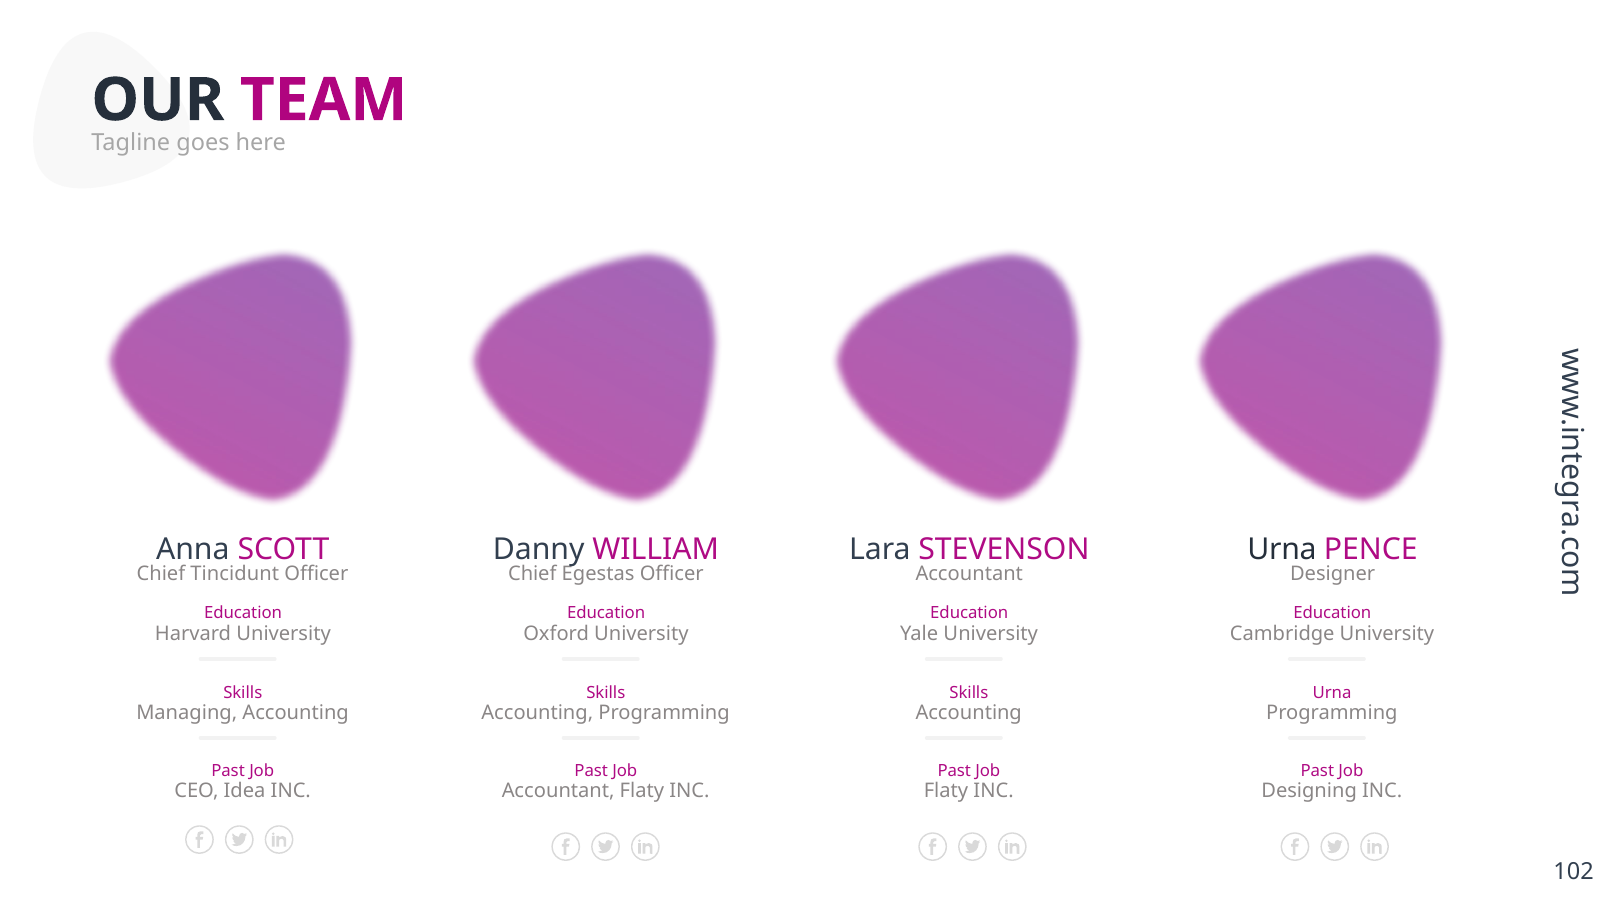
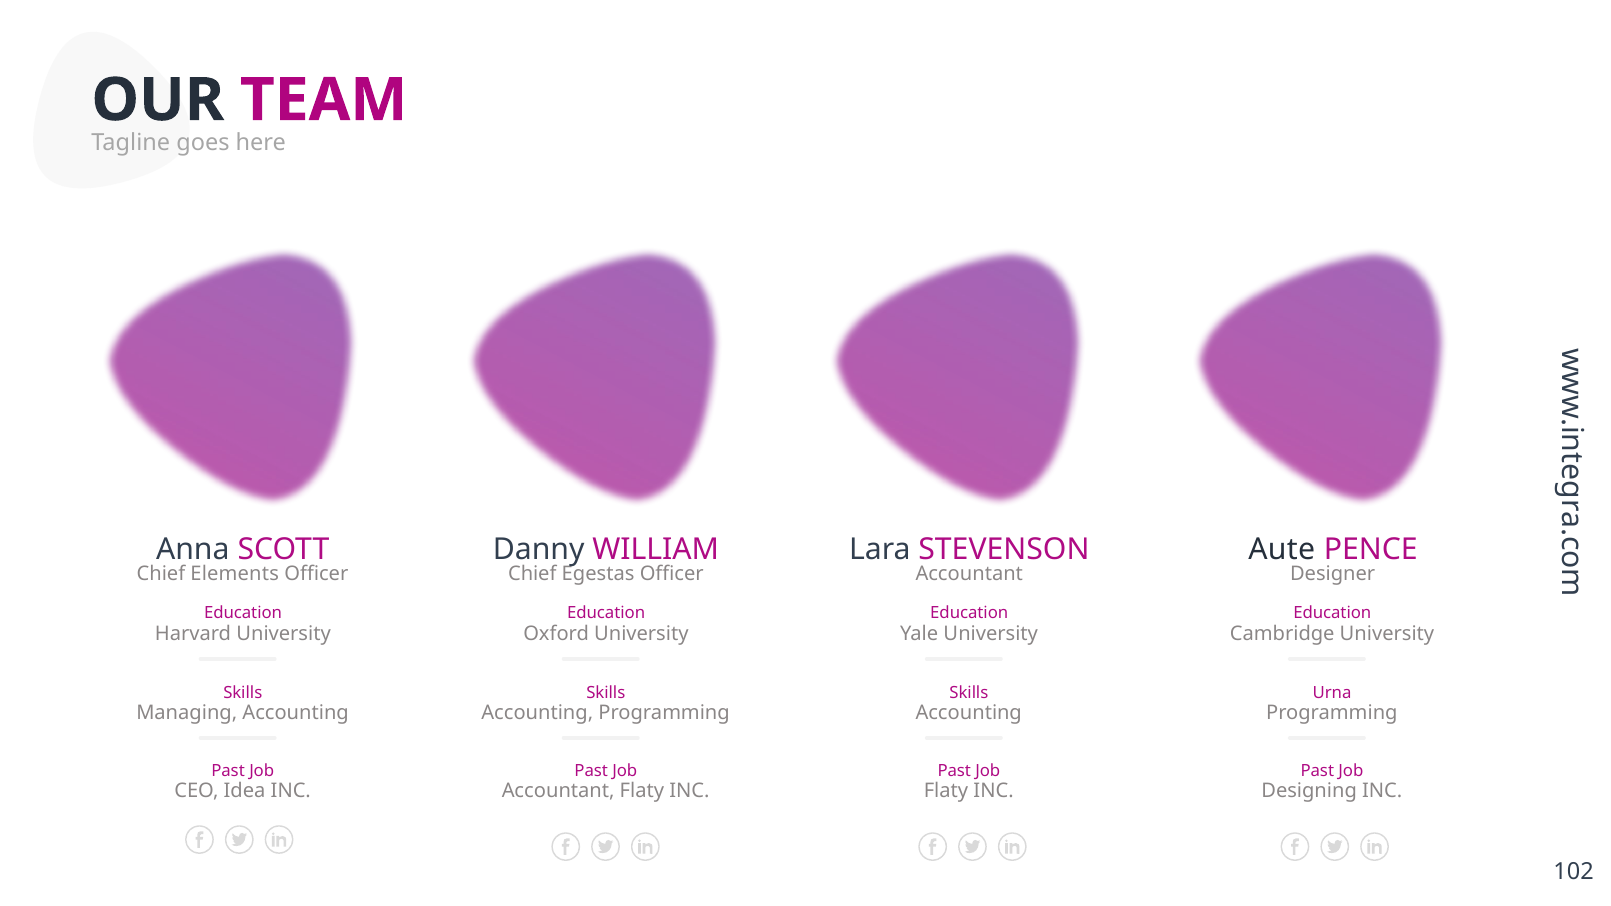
Urna at (1282, 550): Urna -> Aute
Tincidunt: Tincidunt -> Elements
